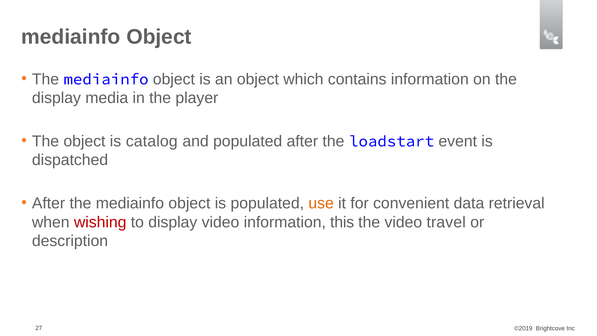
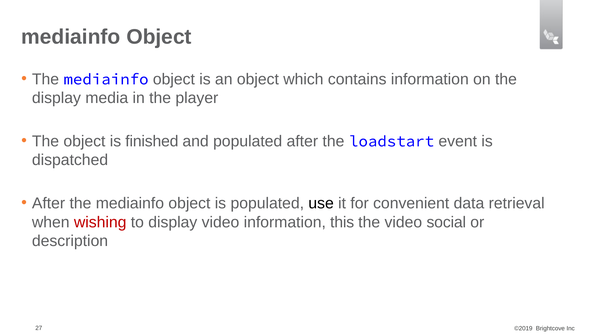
catalog: catalog -> finished
use colour: orange -> black
travel: travel -> social
